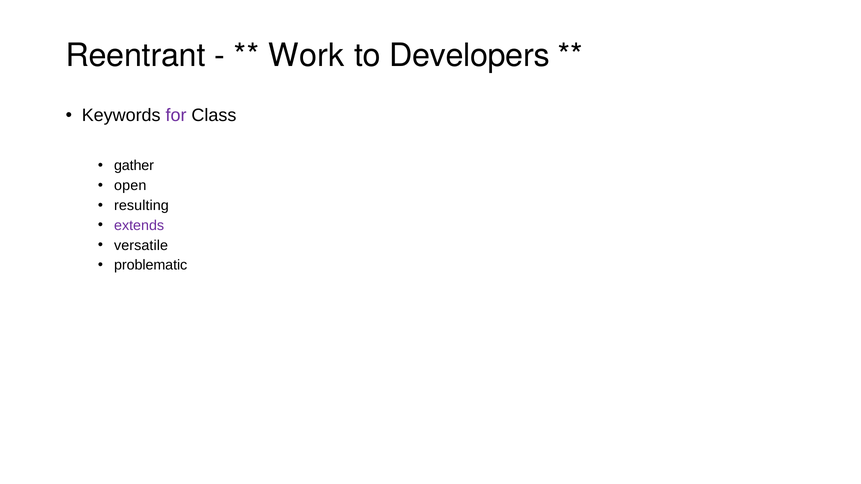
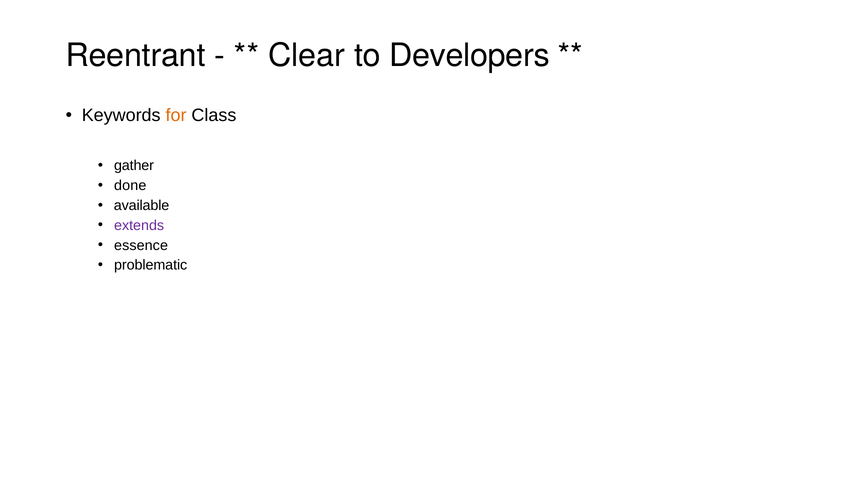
Work: Work -> Clear
for colour: purple -> orange
open: open -> done
resulting: resulting -> available
versatile: versatile -> essence
